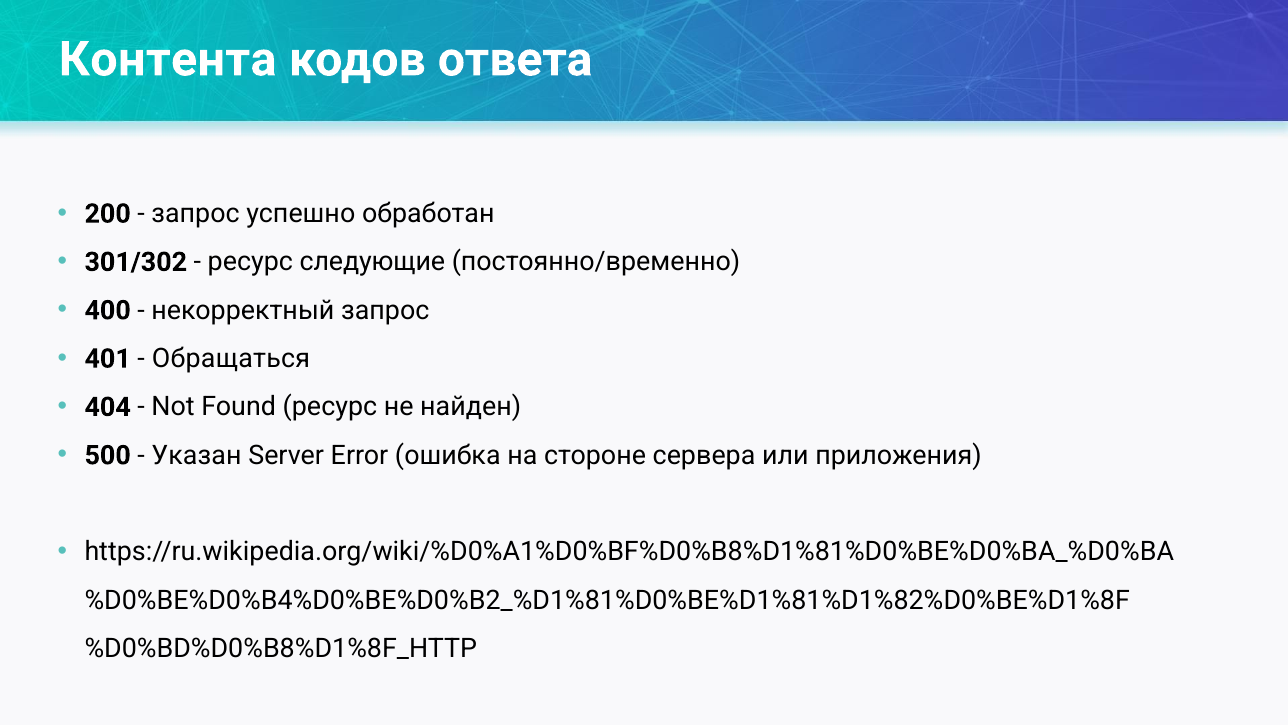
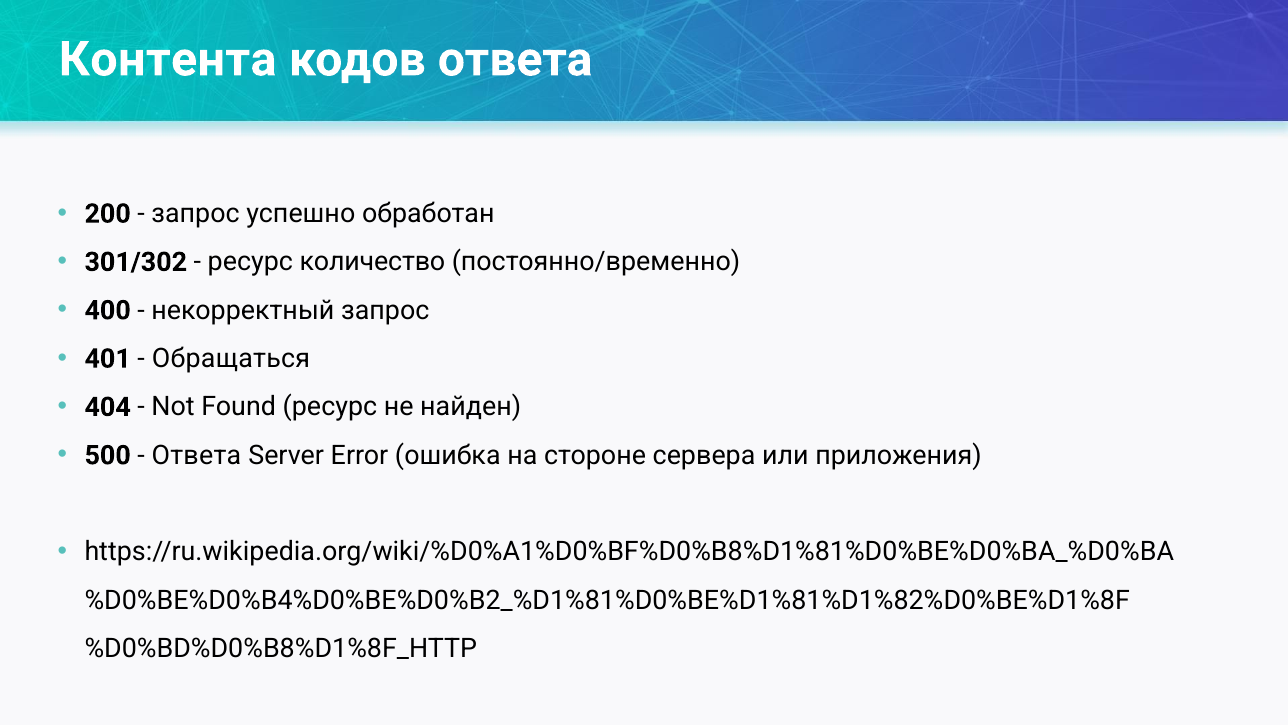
следующие: следующие -> количество
Указан at (196, 455): Указан -> Ответа
